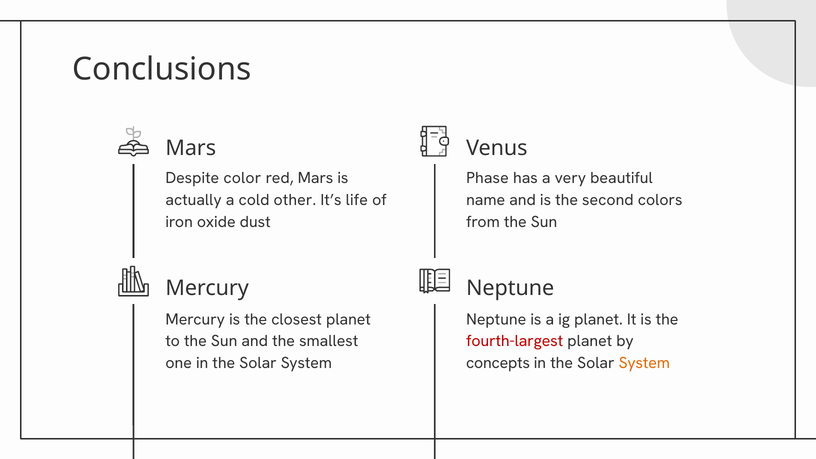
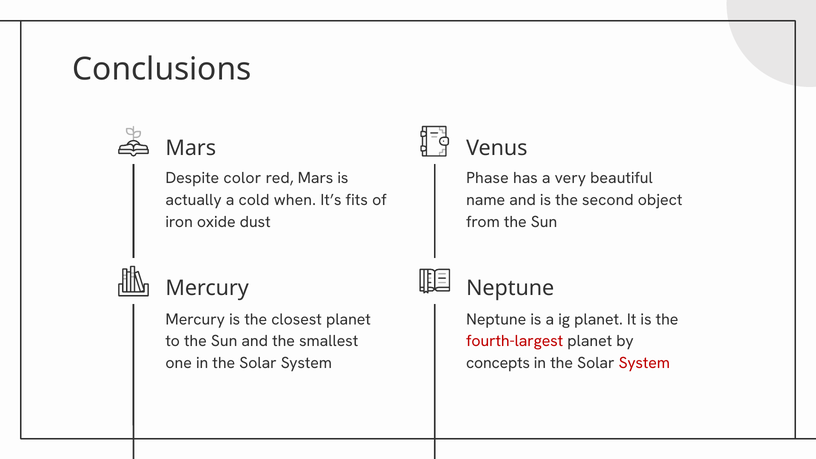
other: other -> when
life: life -> fits
colors: colors -> object
System at (644, 363) colour: orange -> red
